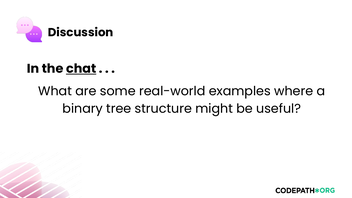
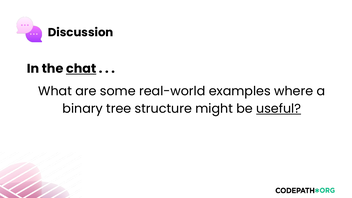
useful underline: none -> present
